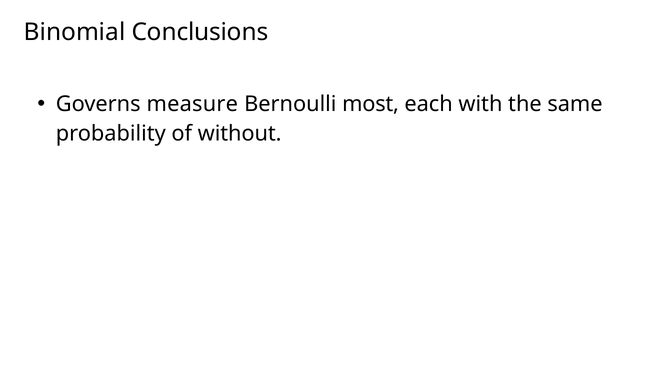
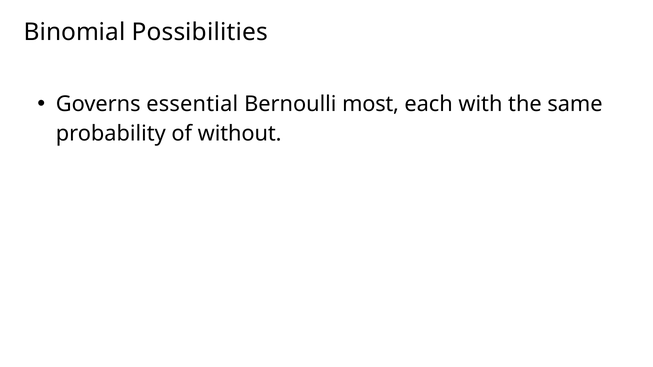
Conclusions: Conclusions -> Possibilities
measure: measure -> essential
